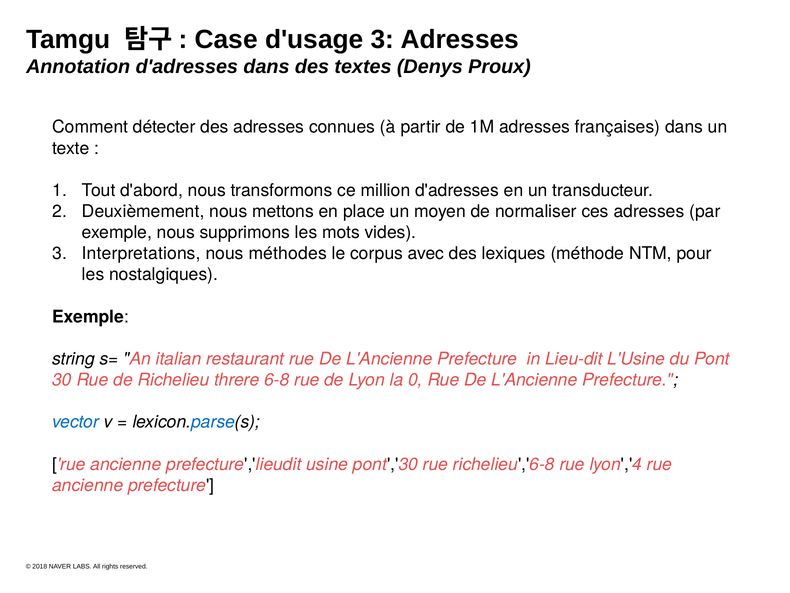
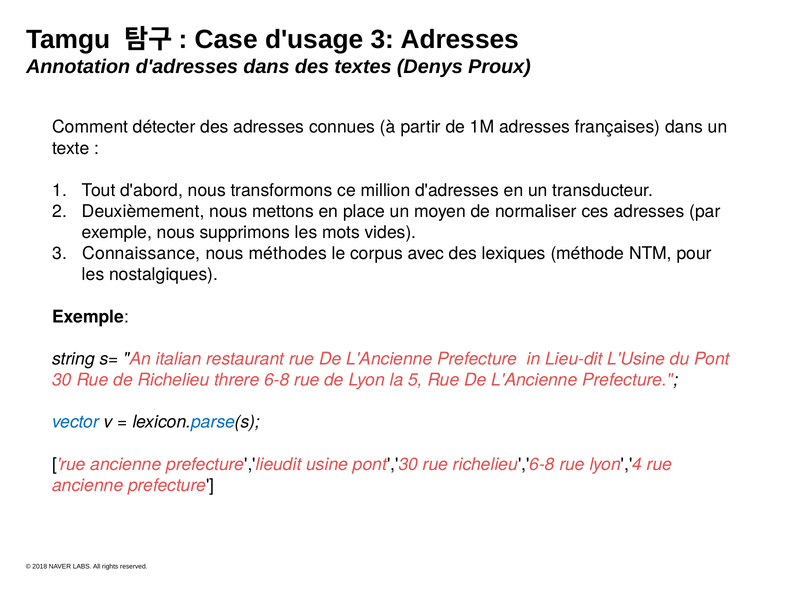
Interpretations: Interpretations -> Connaissance
0: 0 -> 5
